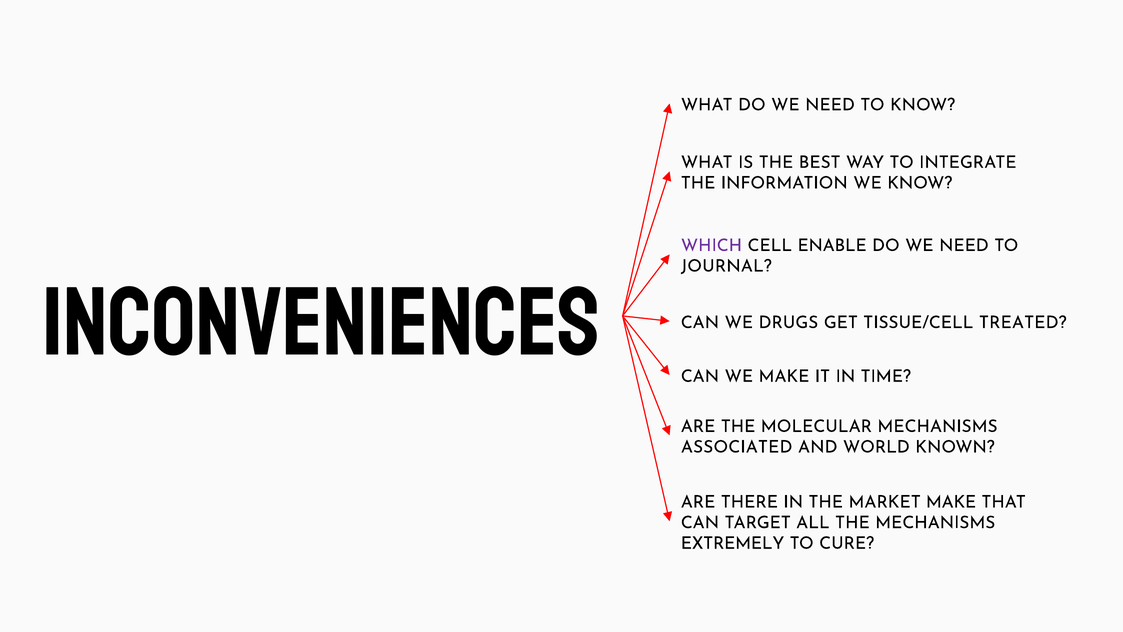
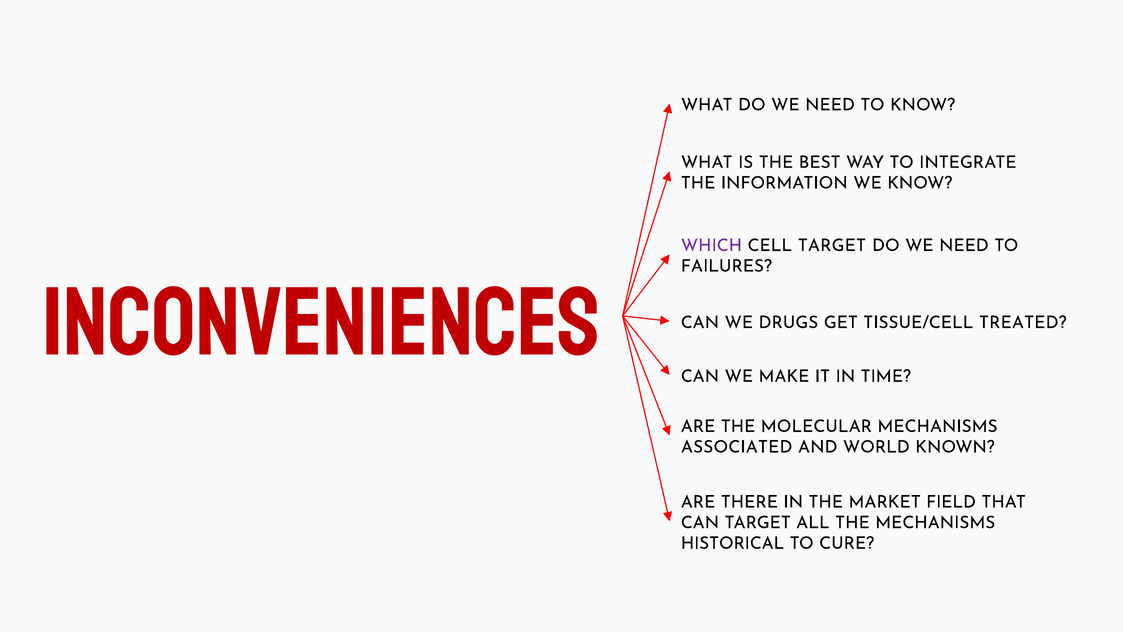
CELL ENABLE: ENABLE -> TARGET
JOURNAL: JOURNAL -> FAILURES
INCOnVENIENCES colour: black -> red
MARKET MAKE: MAKE -> FIELD
EXTREMELY: EXTREMELY -> HISTORICAL
